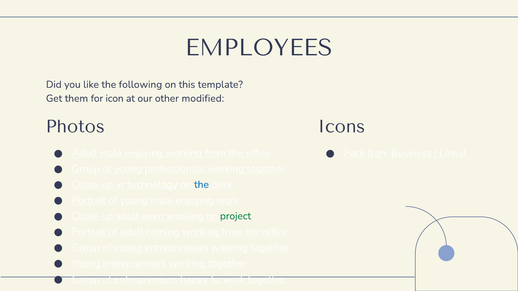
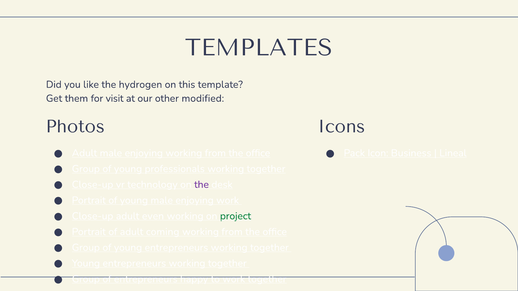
EMPLOYEES: EMPLOYEES -> TEMPLATES
following: following -> hydrogen
for icon: icon -> visit
the at (202, 185) colour: blue -> purple
